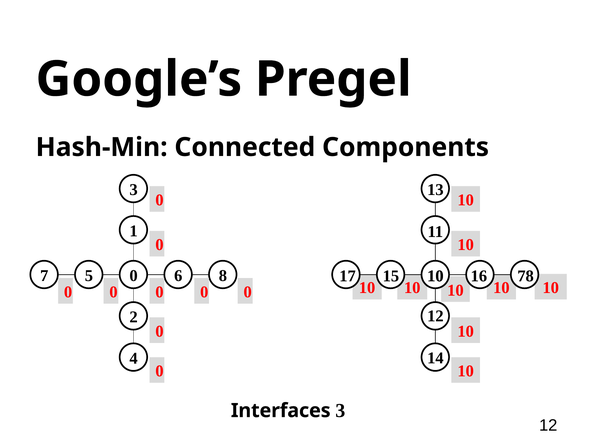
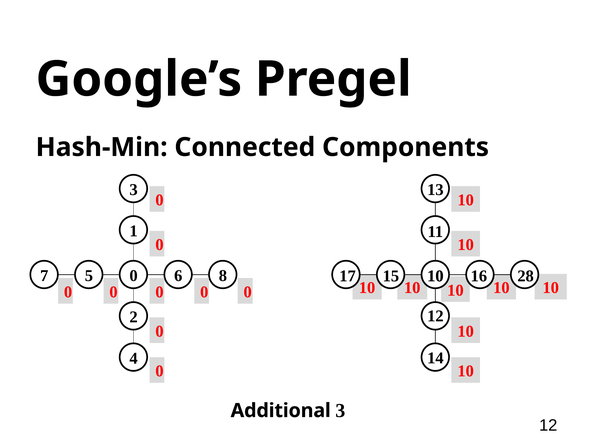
78: 78 -> 28
Interfaces: Interfaces -> Additional
